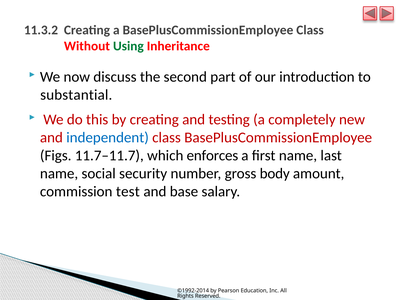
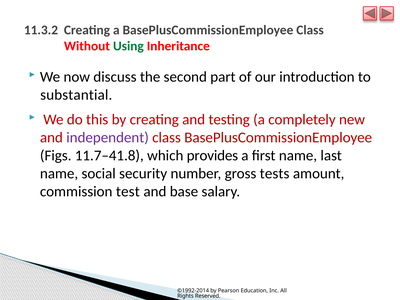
independent colour: blue -> purple
11.7–11.7: 11.7–11.7 -> 11.7–41.8
enforces: enforces -> provides
body: body -> tests
